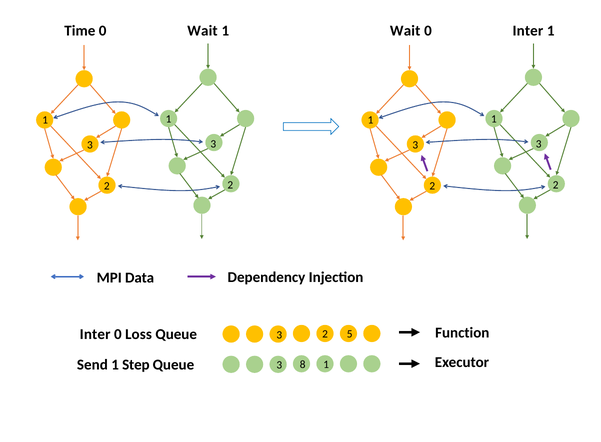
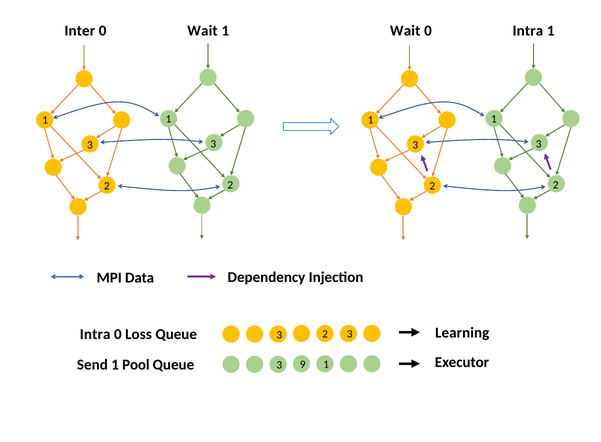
Time: Time -> Inter
0 Inter: Inter -> Intra
Function: Function -> Learning
Inter at (95, 334): Inter -> Intra
3 5: 5 -> 3
Step: Step -> Pool
8: 8 -> 9
